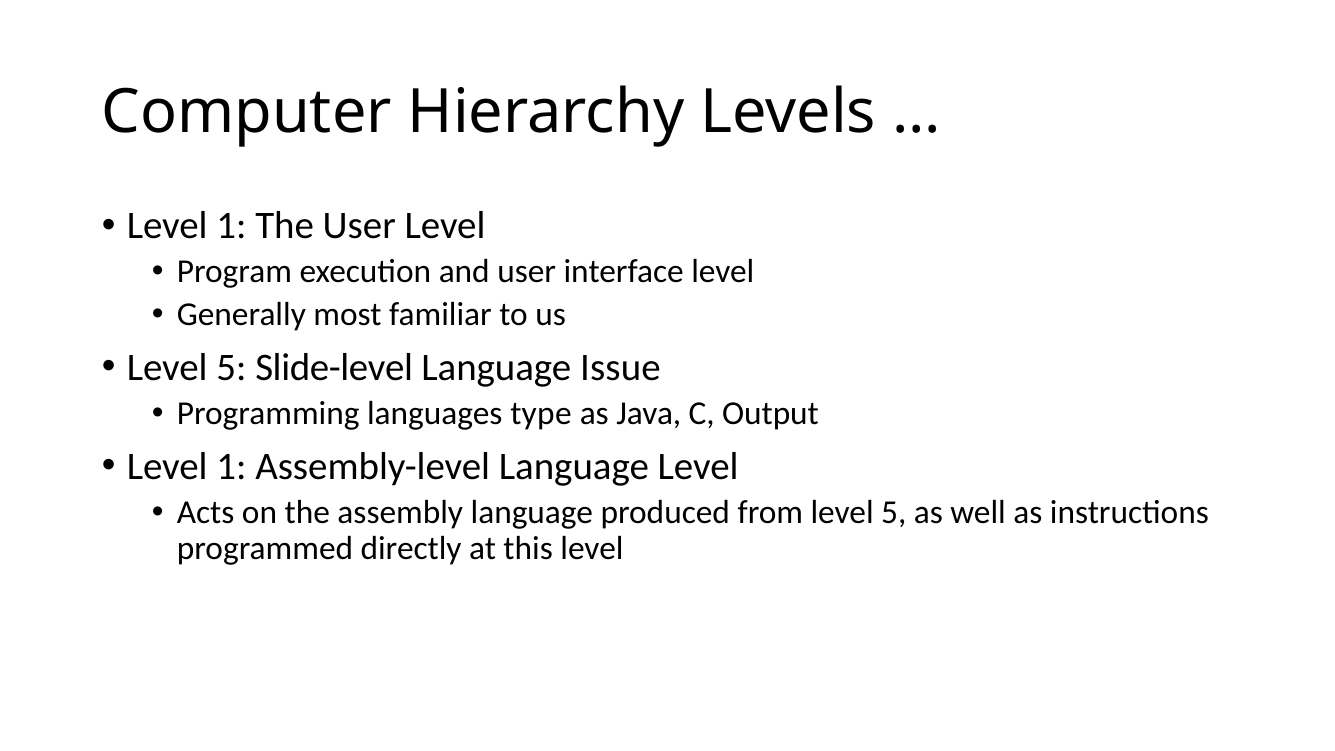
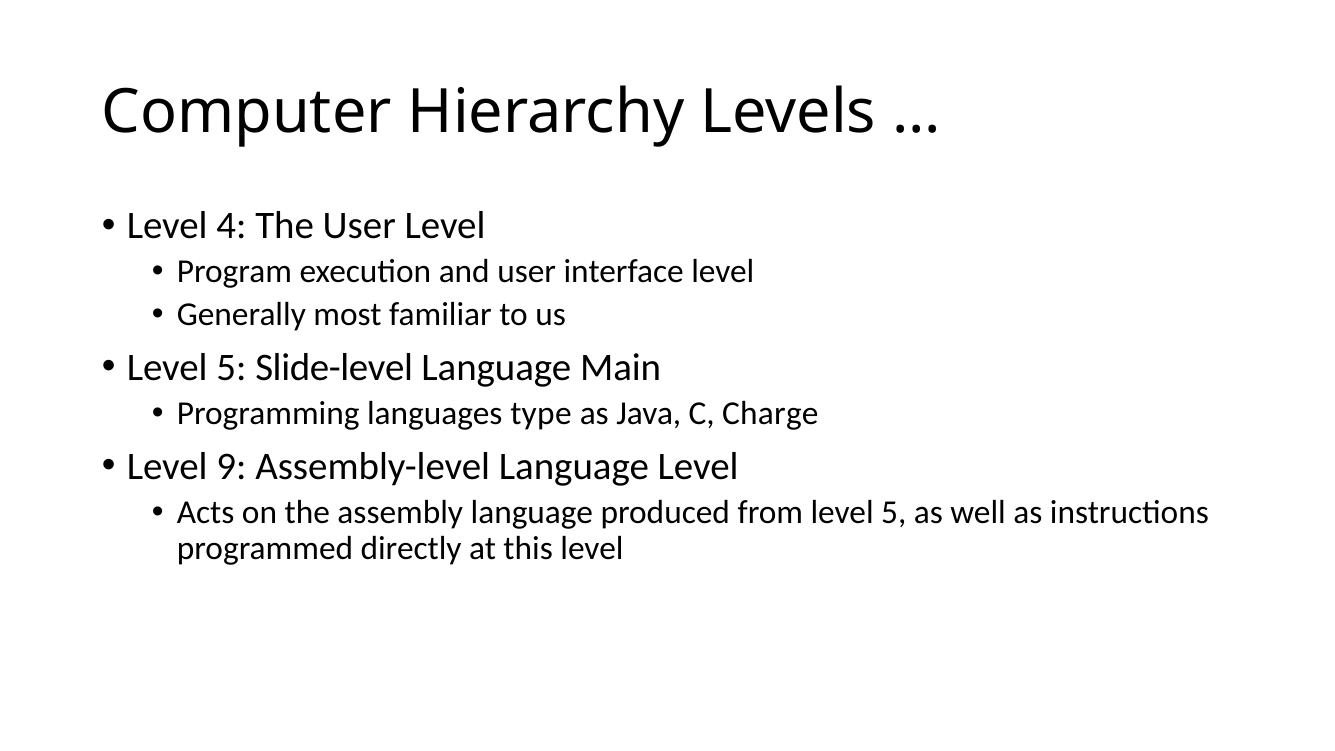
1 at (231, 226): 1 -> 4
Issue: Issue -> Main
Output: Output -> Charge
1 at (231, 467): 1 -> 9
